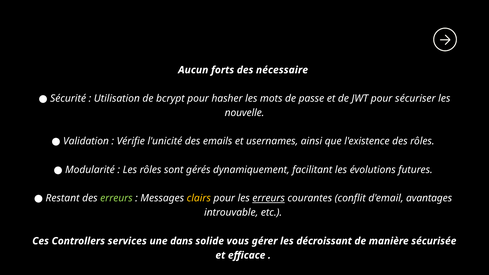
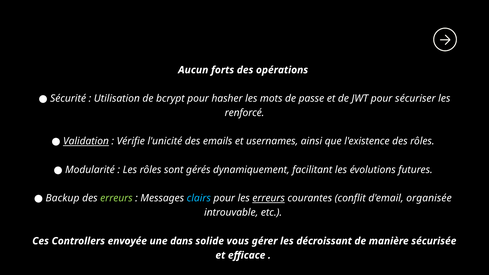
nécessaire: nécessaire -> opérations
nouvelle: nouvelle -> renforcé
Validation underline: none -> present
Restant: Restant -> Backup
clairs colour: yellow -> light blue
avantages: avantages -> organisée
services: services -> envoyée
